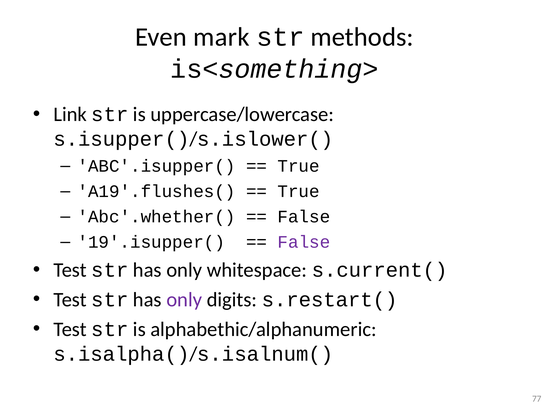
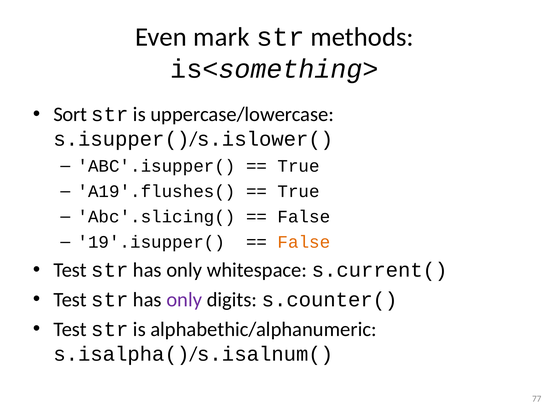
Link: Link -> Sort
Abc'.whether(: Abc'.whether( -> Abc'.slicing(
False at (304, 242) colour: purple -> orange
s.restart(: s.restart( -> s.counter(
